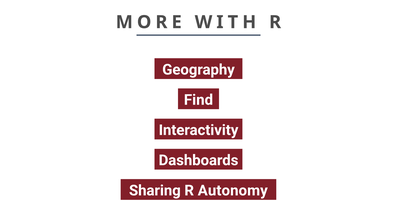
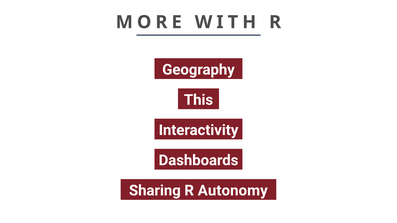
Find: Find -> This
